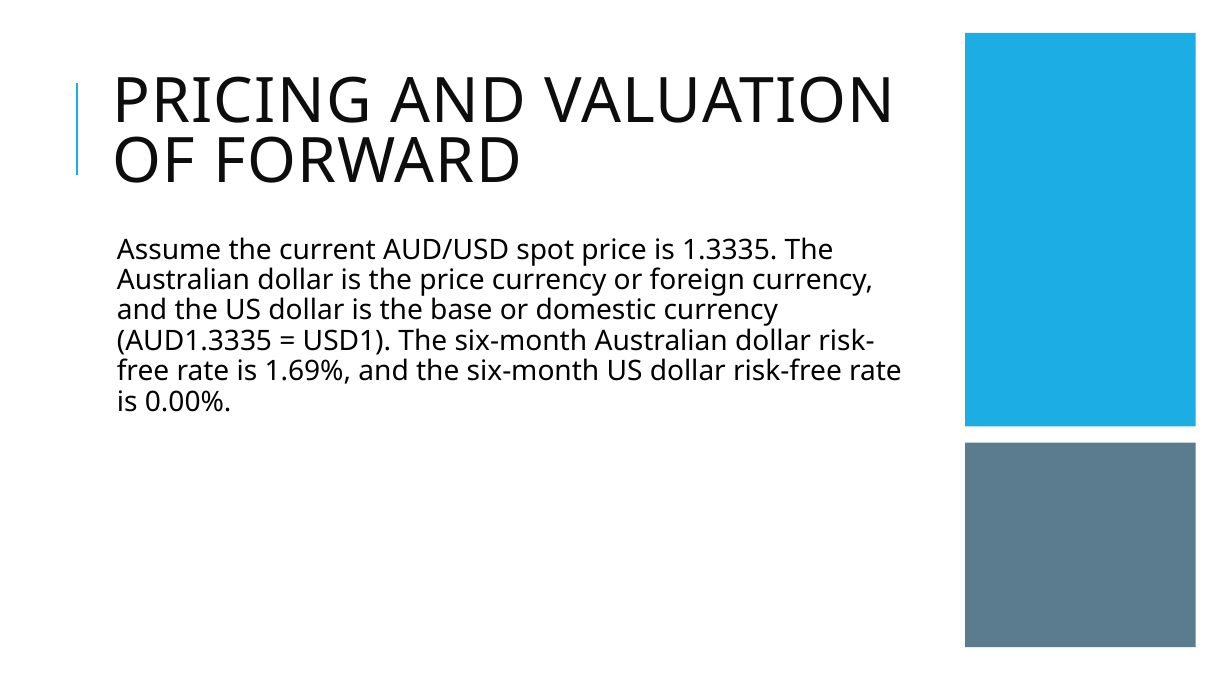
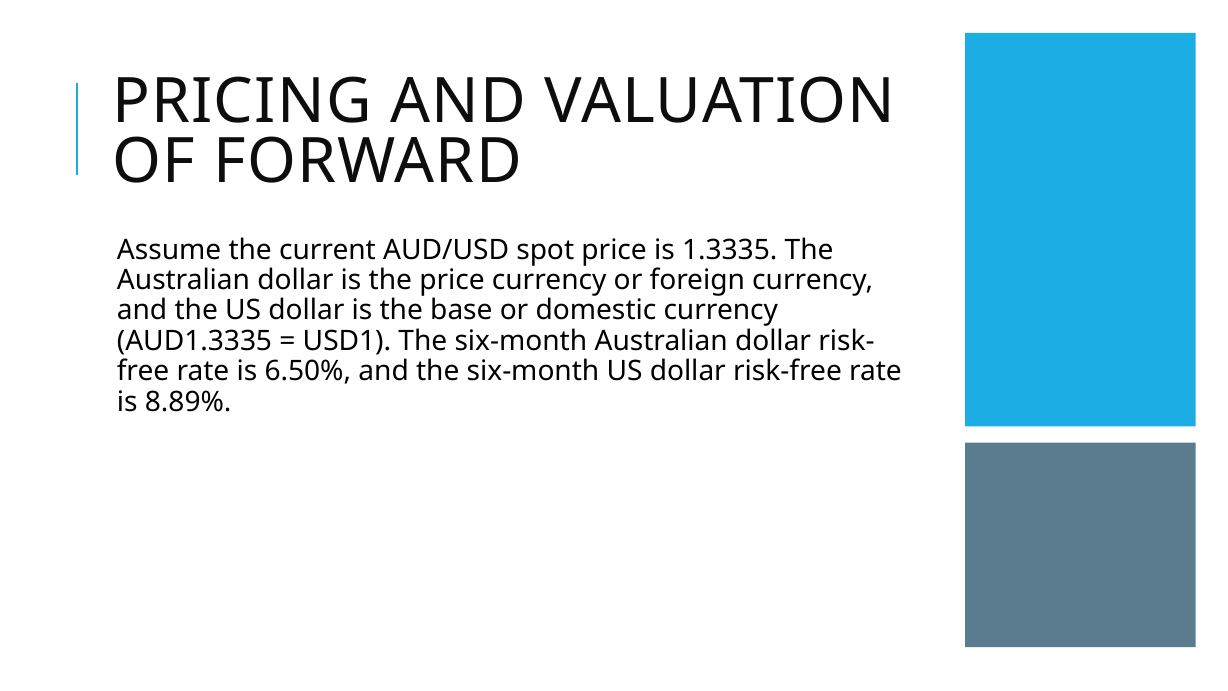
1.69%: 1.69% -> 6.50%
0.00%: 0.00% -> 8.89%
